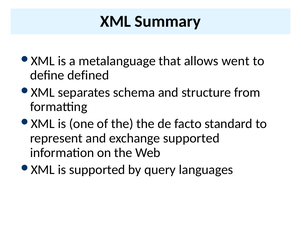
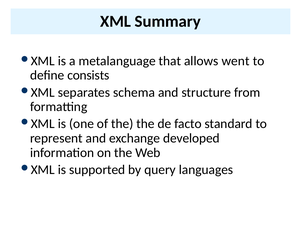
defined: defined -> consists
exchange supported: supported -> developed
